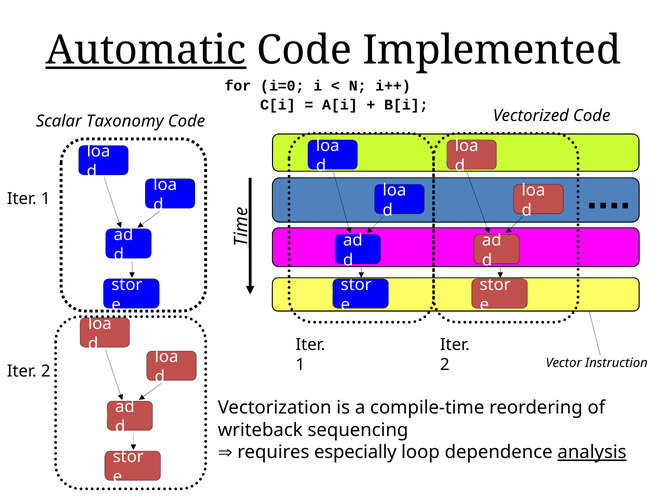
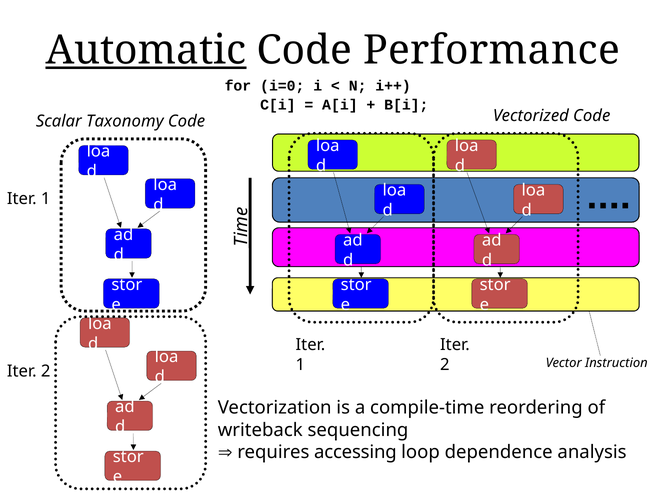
Implemented: Implemented -> Performance
especially: especially -> accessing
analysis underline: present -> none
